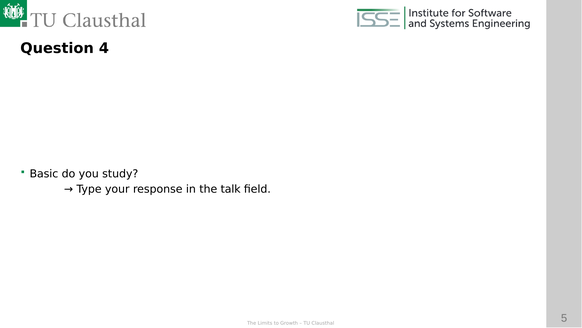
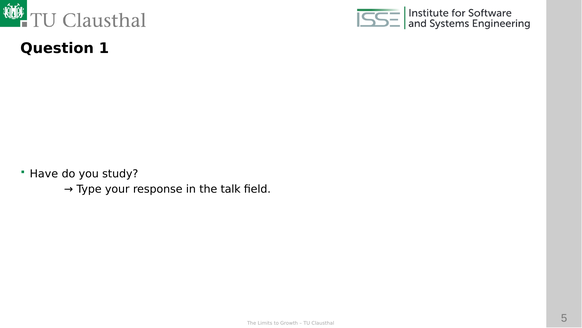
4: 4 -> 1
Basic: Basic -> Have
